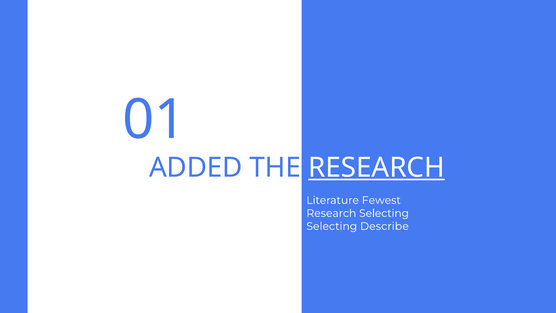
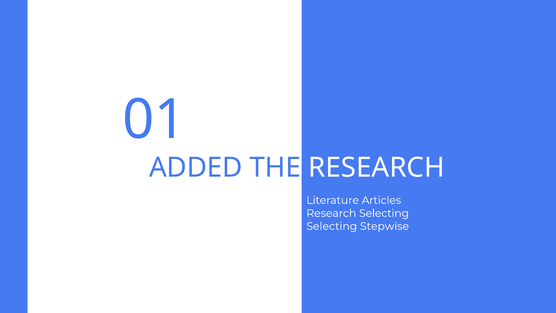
RESEARCH at (376, 168) underline: present -> none
Fewest: Fewest -> Articles
Describe: Describe -> Stepwise
